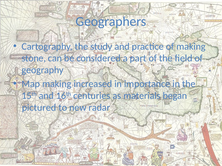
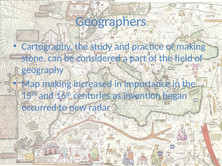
materials: materials -> invention
pictured: pictured -> occurred
